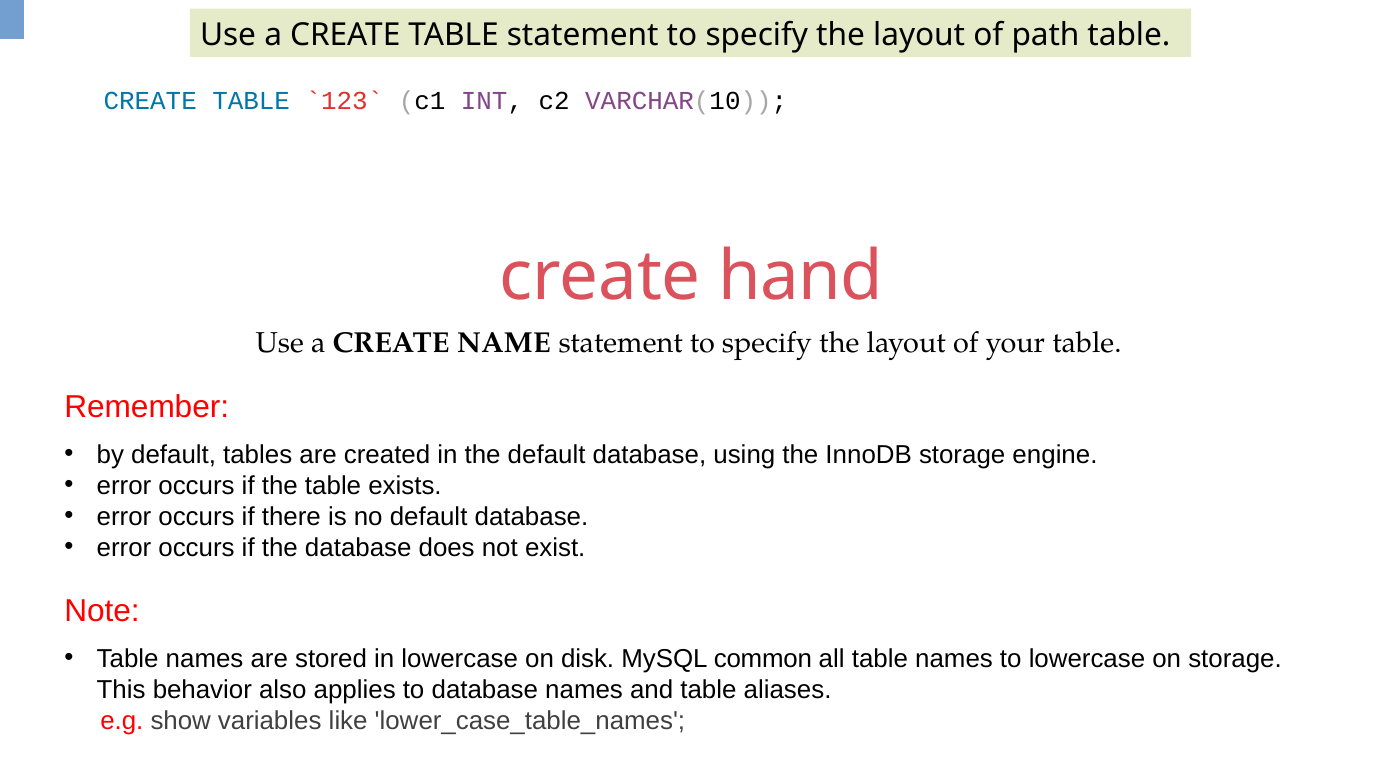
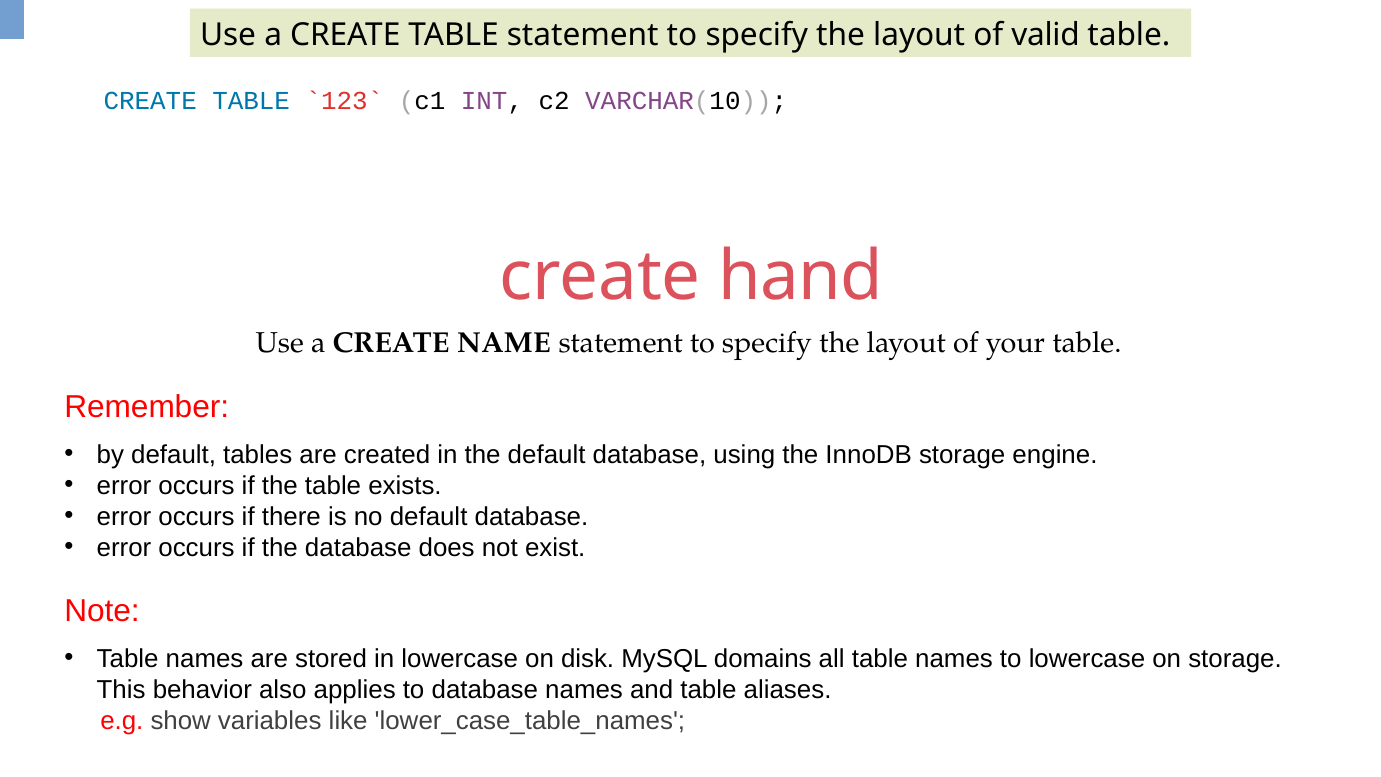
path: path -> valid
common: common -> domains
